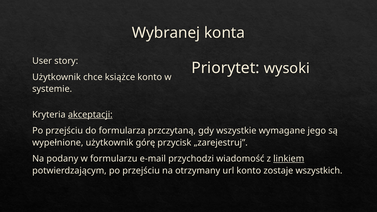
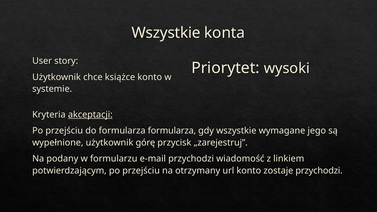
Wybranej at (166, 33): Wybranej -> Wszystkie
formularza przczytaną: przczytaną -> formularza
linkiem underline: present -> none
zostaje wszystkich: wszystkich -> przychodzi
